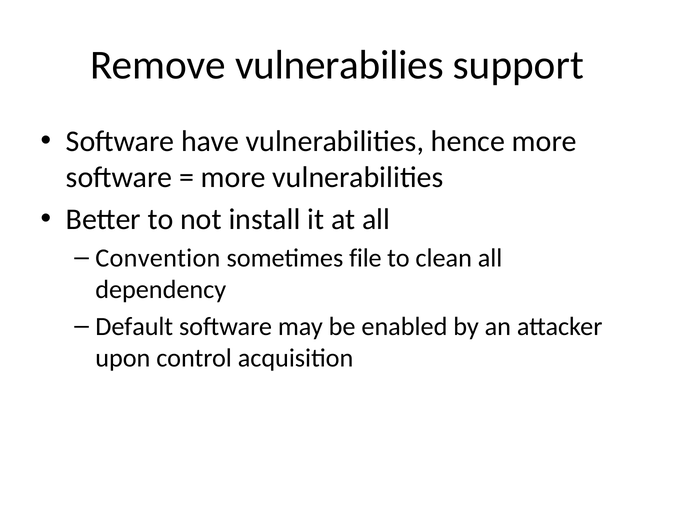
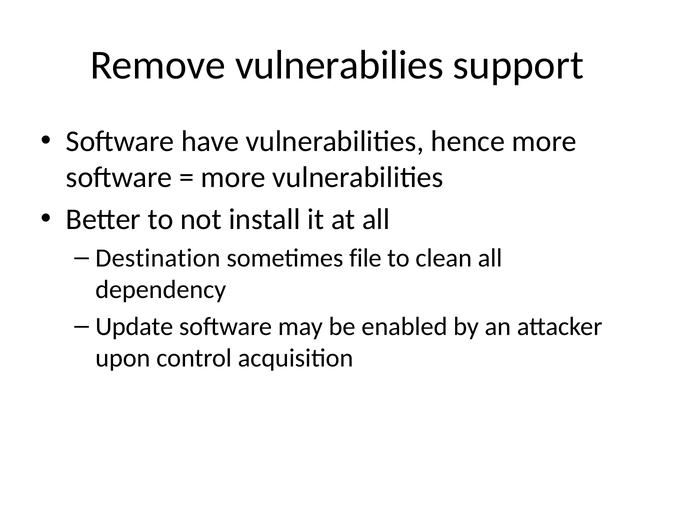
Convention: Convention -> Destination
Default: Default -> Update
